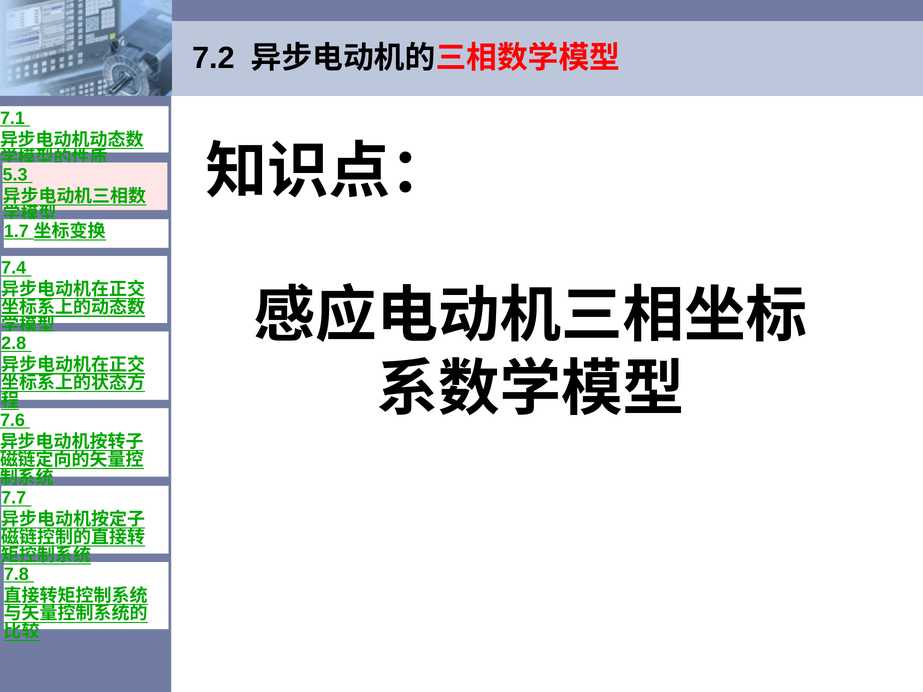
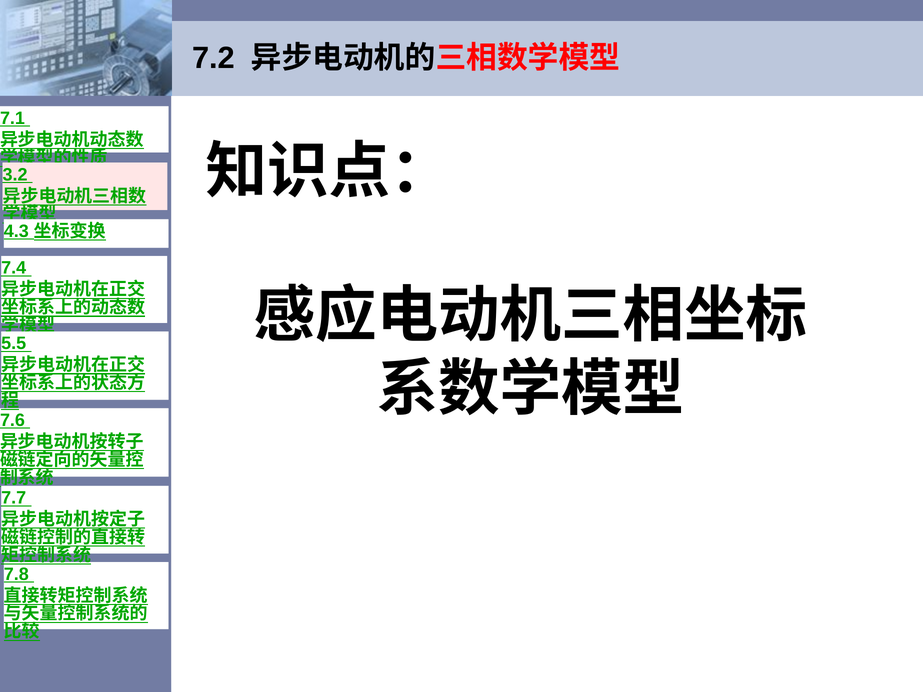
5.3: 5.3 -> 3.2
1.7: 1.7 -> 4.3
2.8: 2.8 -> 5.5
